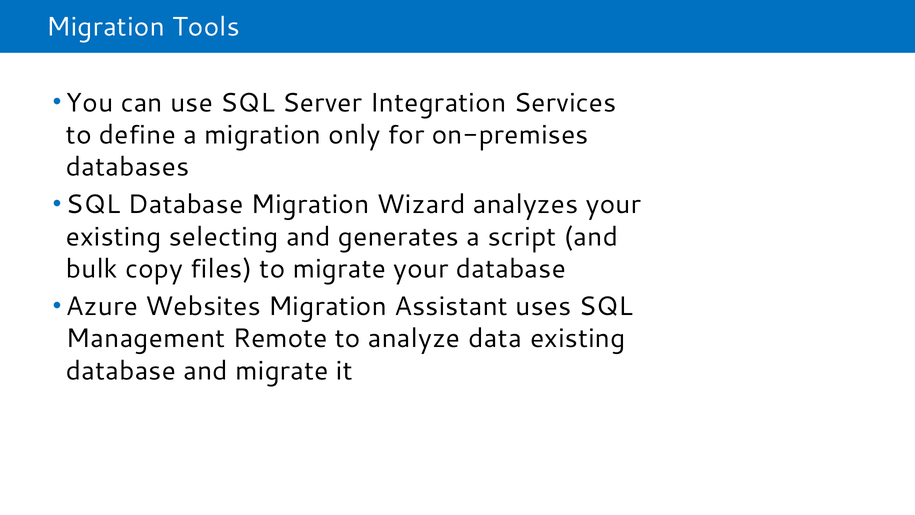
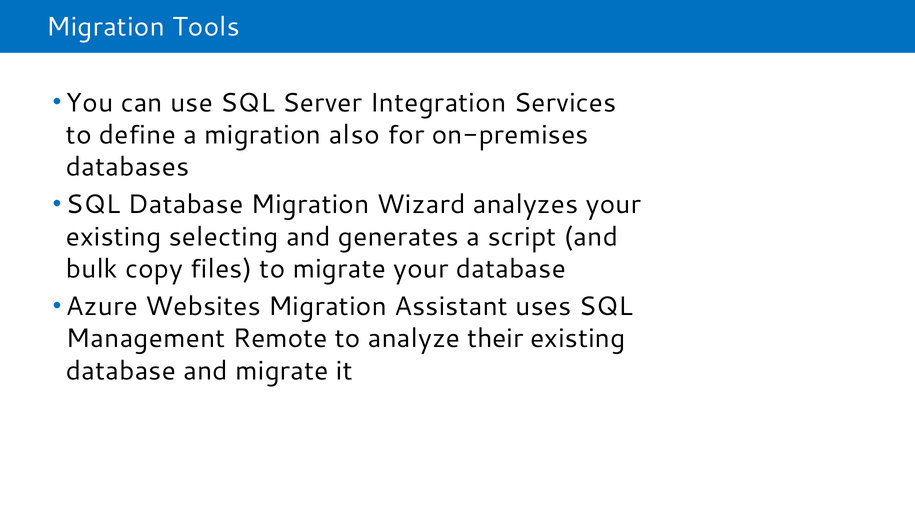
only: only -> also
data: data -> their
